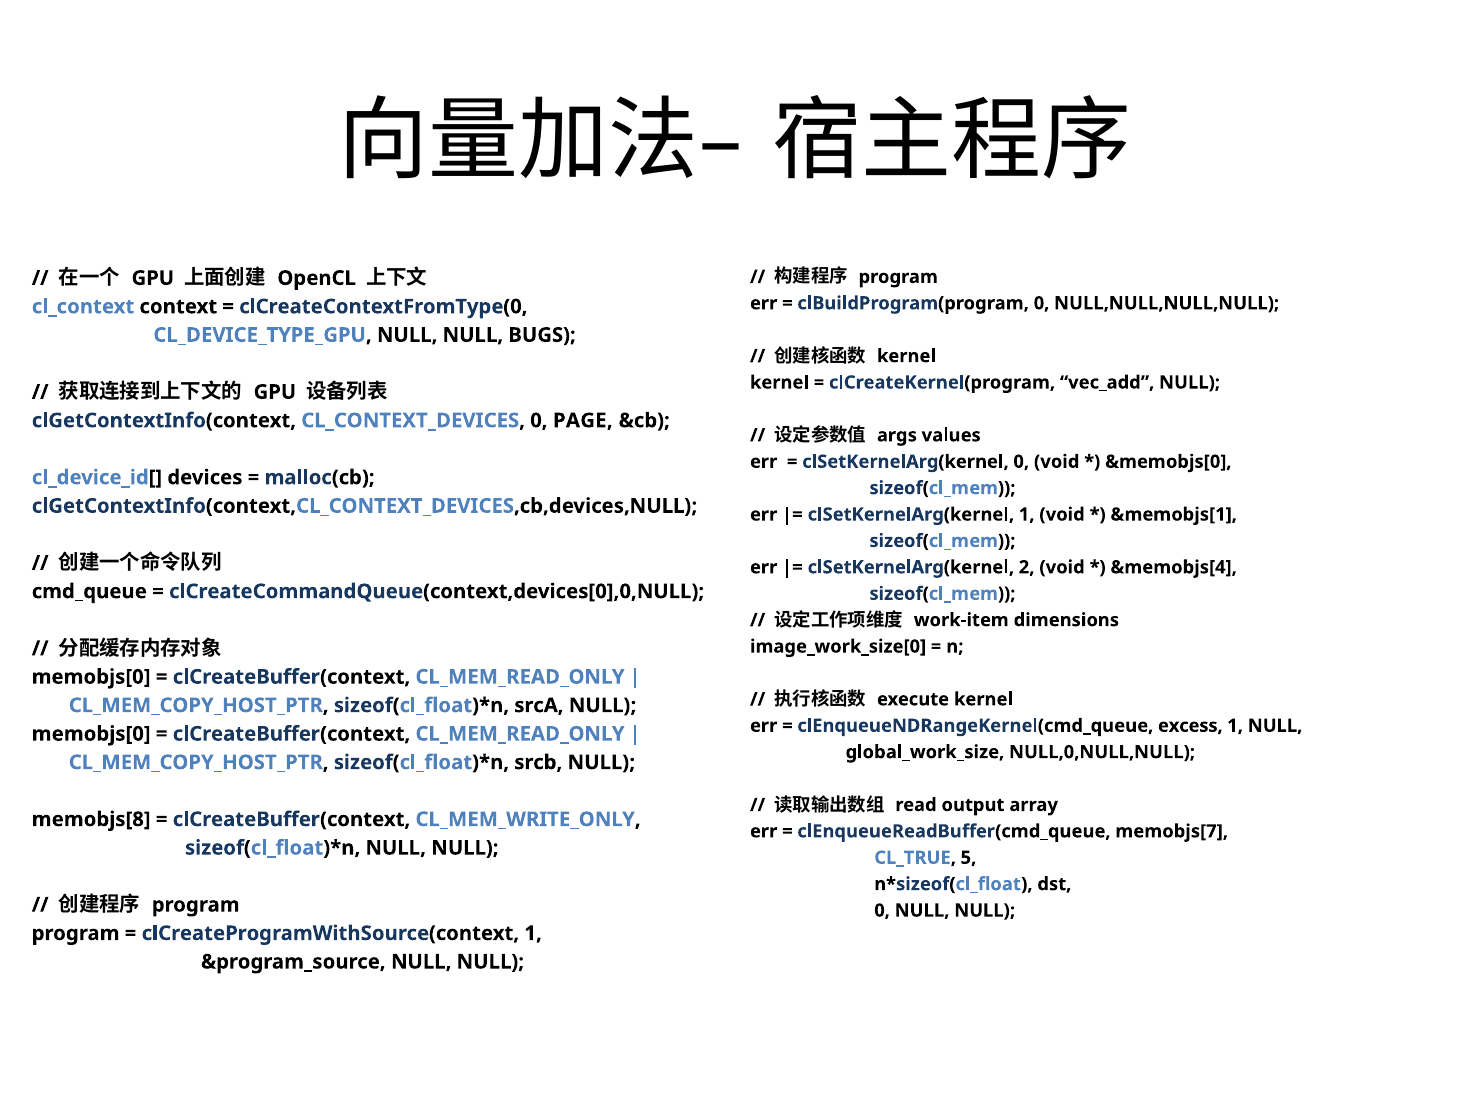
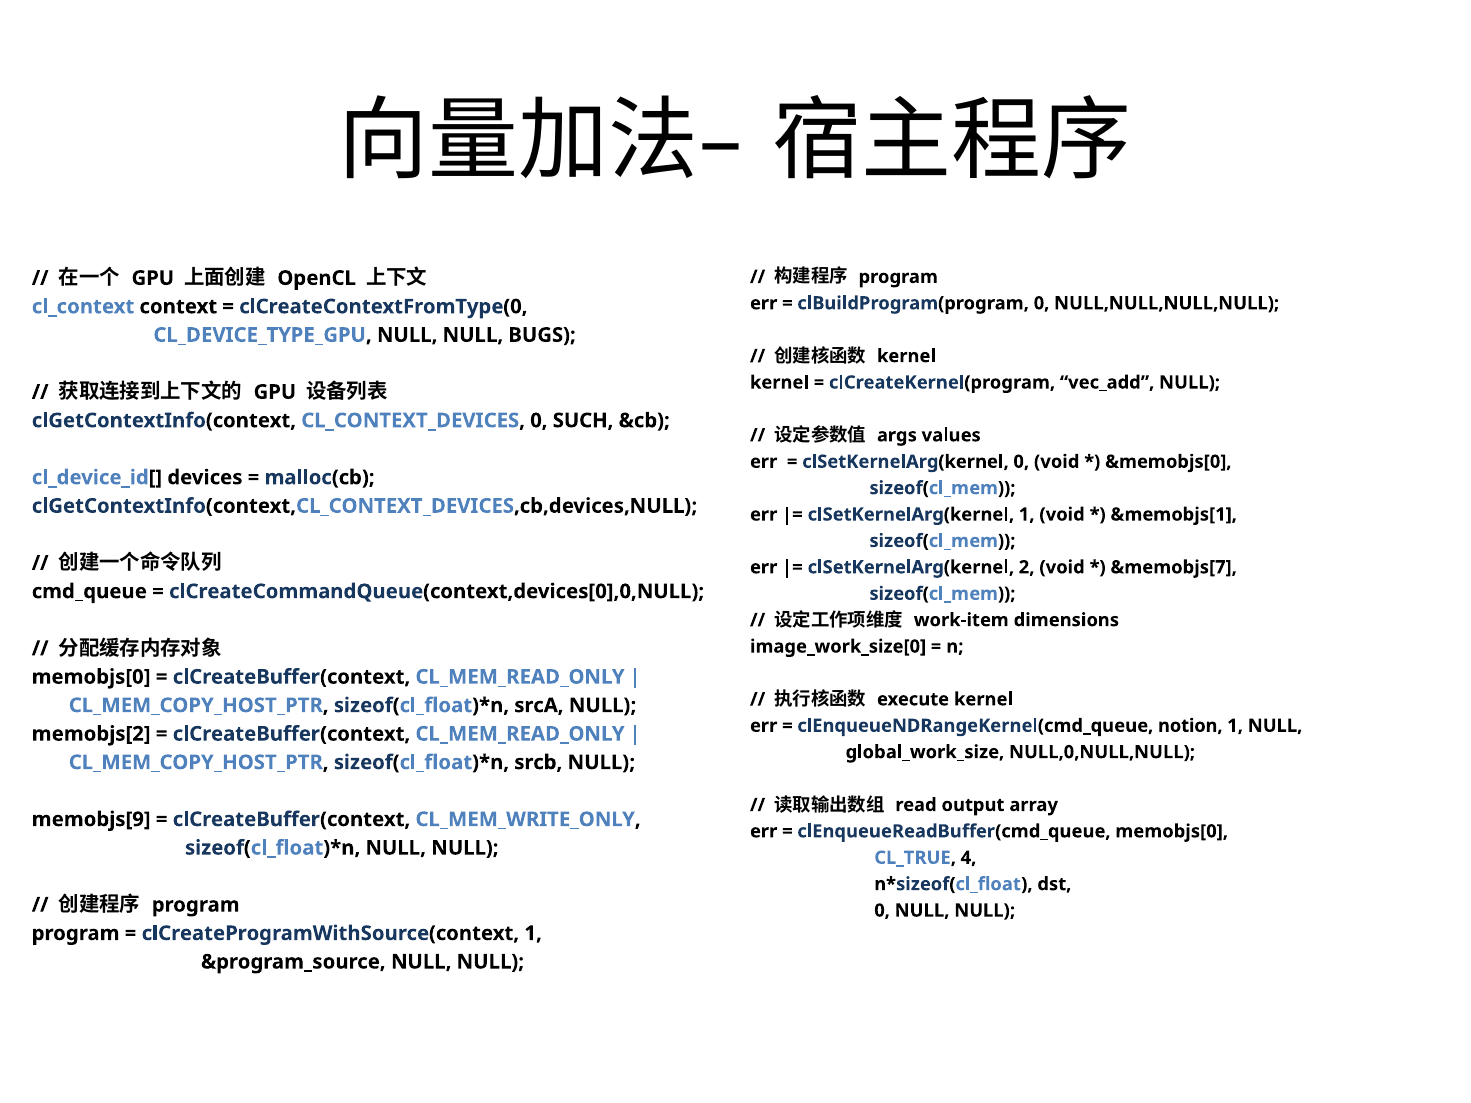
PAGE: PAGE -> SUCH
&memobjs[4: &memobjs[4 -> &memobjs[7
excess: excess -> notion
memobjs[0 at (91, 734): memobjs[0 -> memobjs[2
memobjs[8: memobjs[8 -> memobjs[9
clEnqueueReadBuffer(cmd_queue memobjs[7: memobjs[7 -> memobjs[0
5: 5 -> 4
